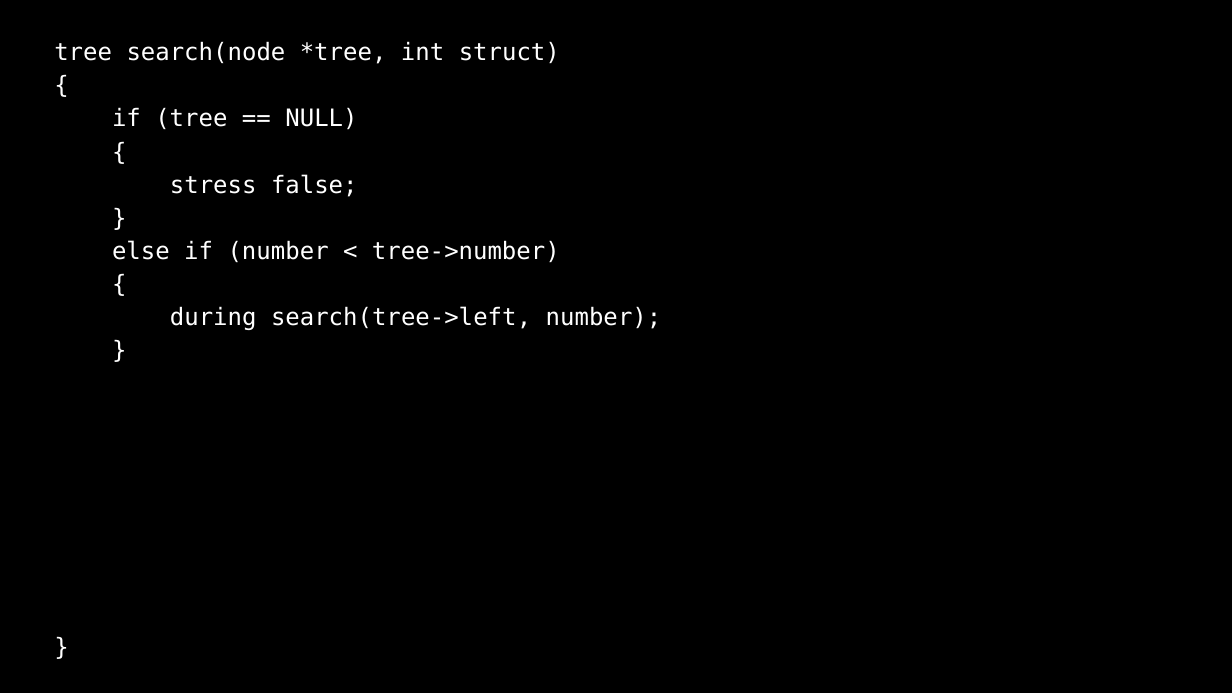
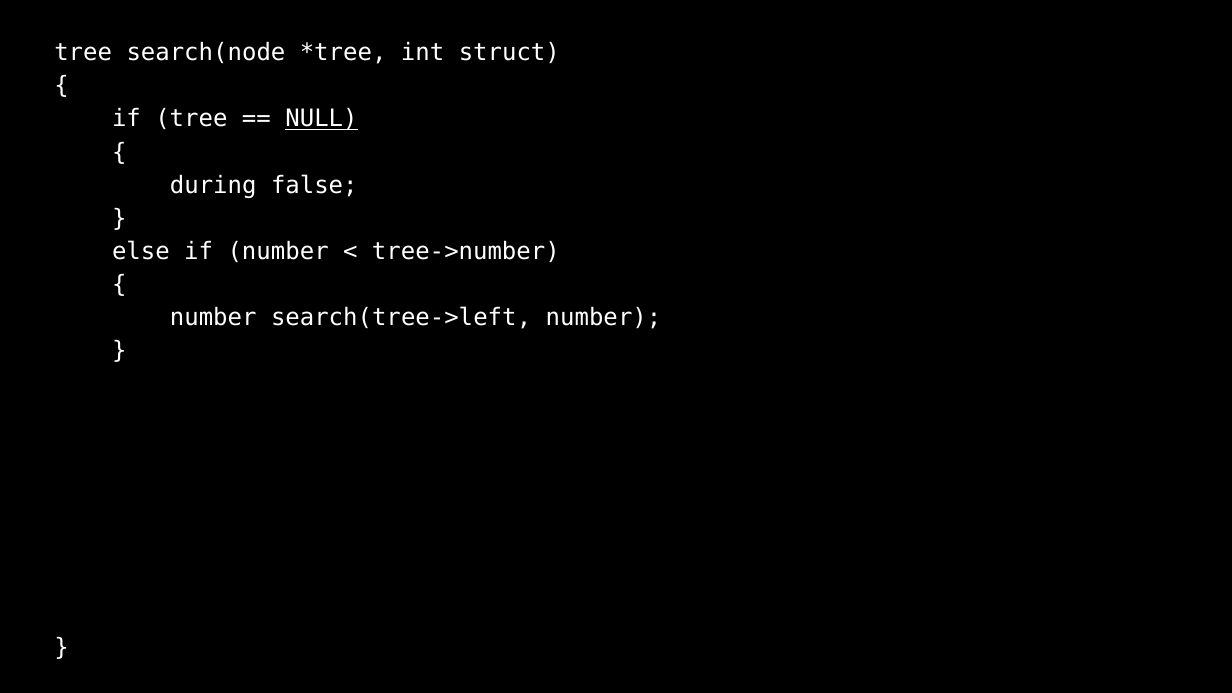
NULL underline: none -> present
stress: stress -> during
during at (213, 317): during -> number
